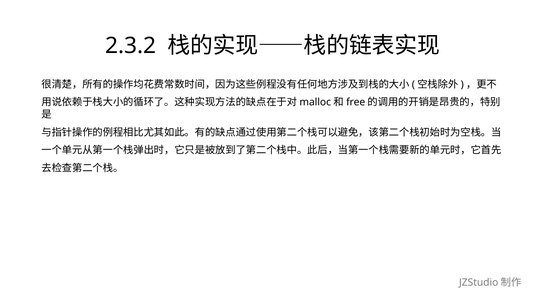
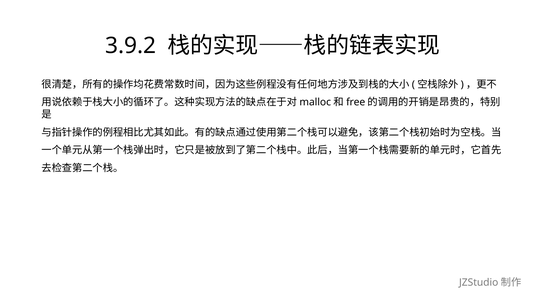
2.3.2: 2.3.2 -> 3.9.2
